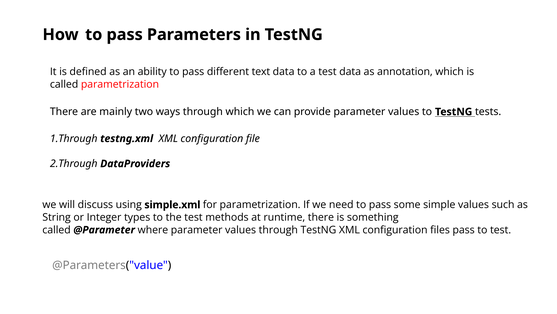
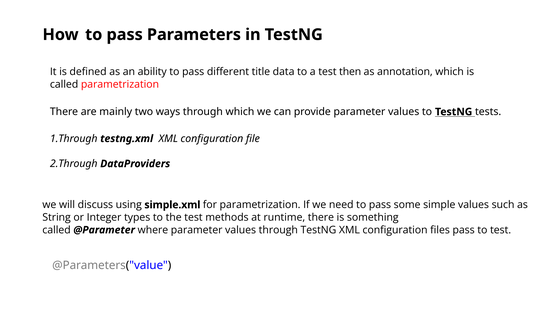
text: text -> title
test data: data -> then
